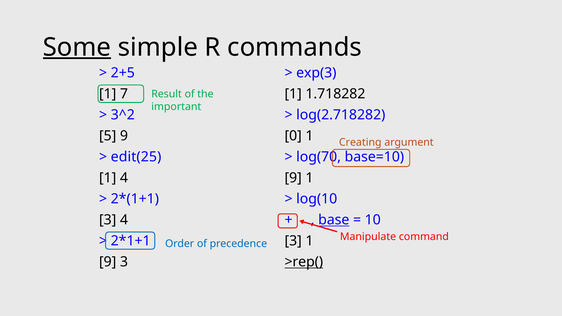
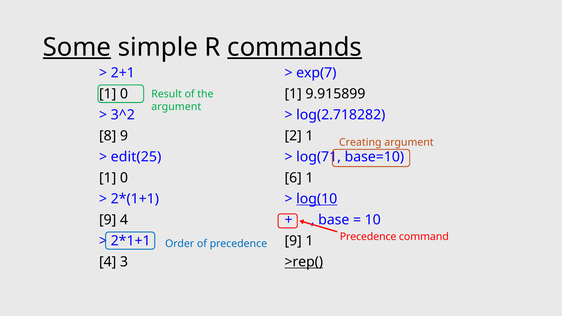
commands underline: none -> present
2+5: 2+5 -> 2+1
exp(3: exp(3 -> exp(7
7 at (124, 94): 7 -> 0
1.718282: 1.718282 -> 9.915899
important at (176, 107): important -> argument
5: 5 -> 8
0: 0 -> 2
log(70: log(70 -> log(71
4 at (124, 178): 4 -> 0
9 at (293, 178): 9 -> 6
log(10 underline: none -> present
3 at (108, 220): 3 -> 9
base underline: present -> none
Manipulate at (368, 237): Manipulate -> Precedence
3 at (293, 241): 3 -> 9
9 at (108, 262): 9 -> 4
